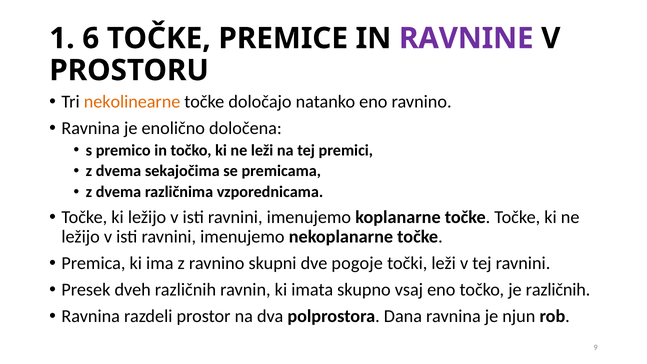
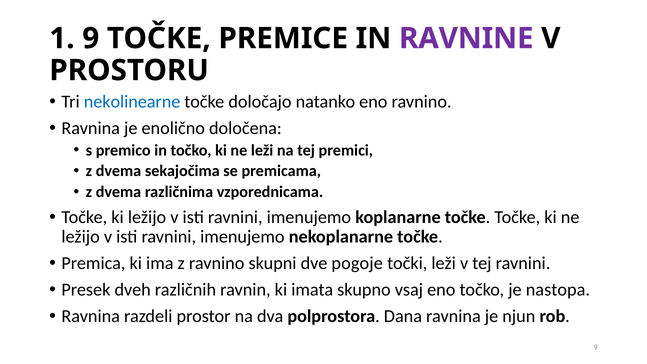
1 6: 6 -> 9
nekolinearne colour: orange -> blue
je različnih: različnih -> nastopa
